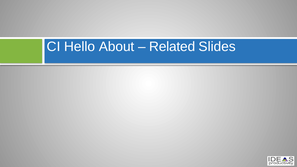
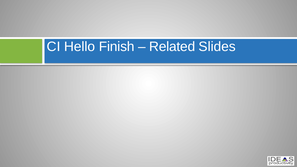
About: About -> Finish
